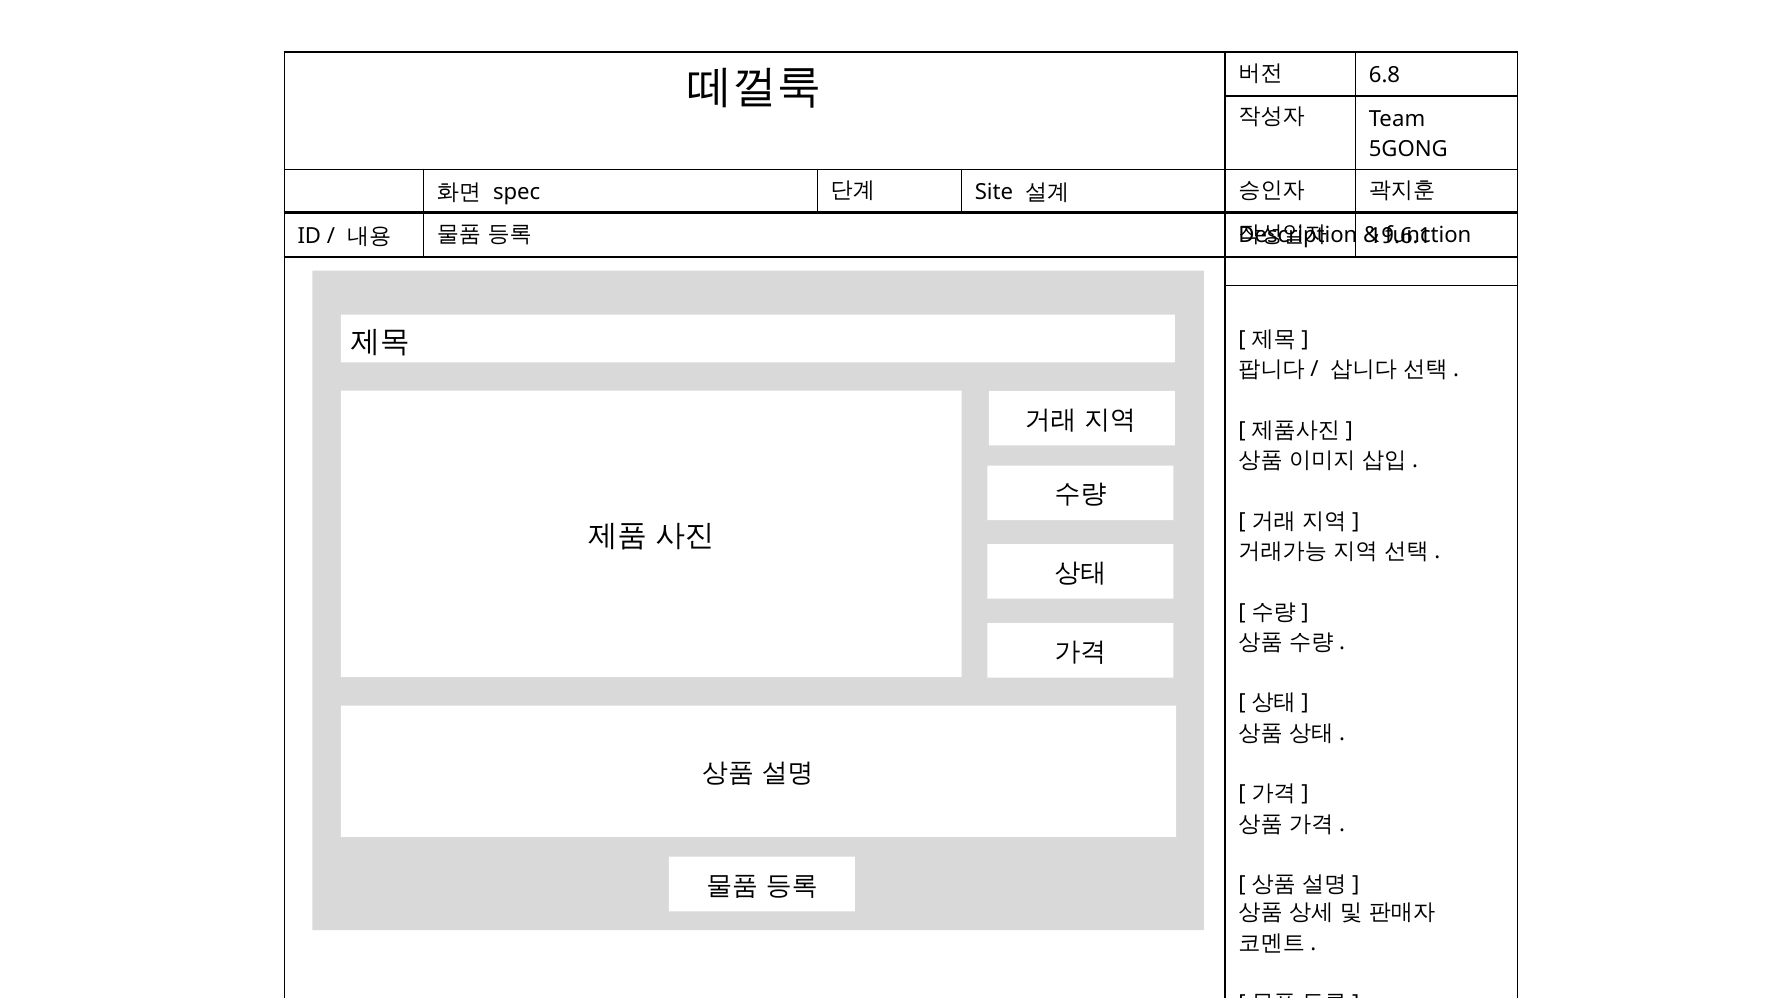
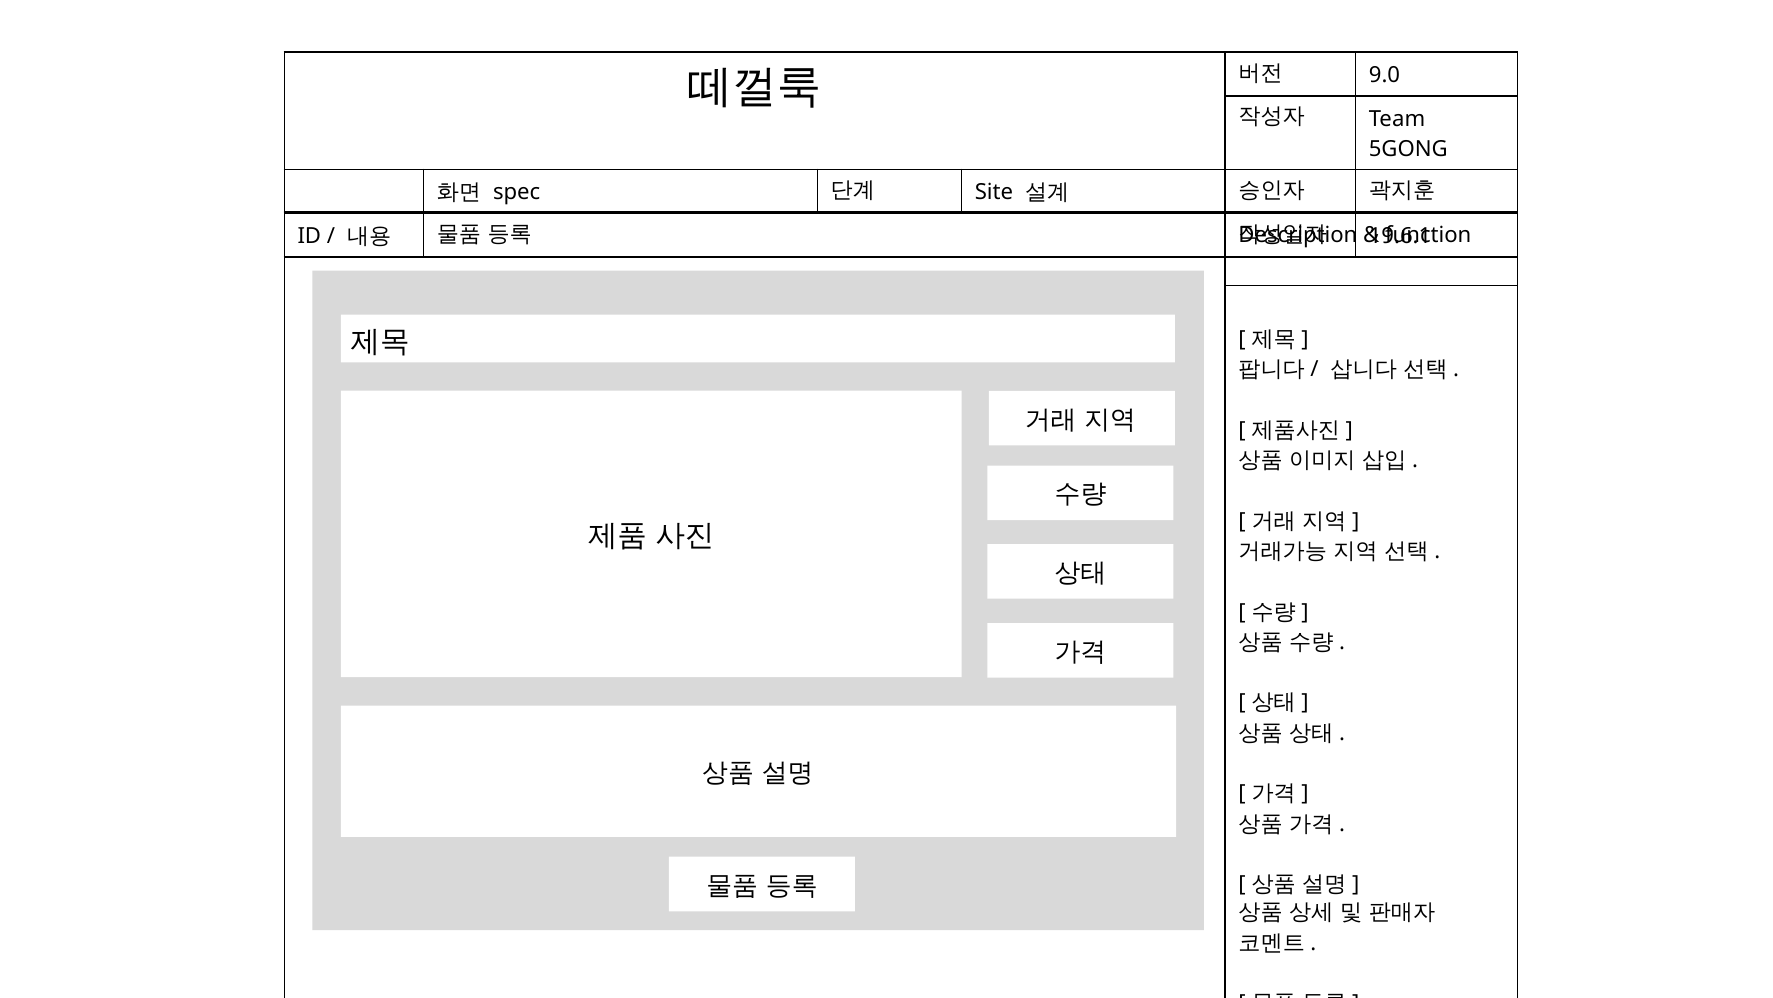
6.8: 6.8 -> 9.0
